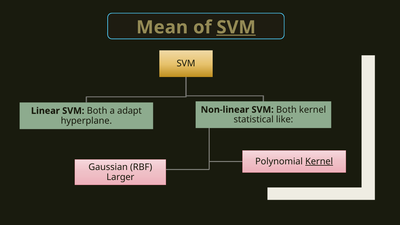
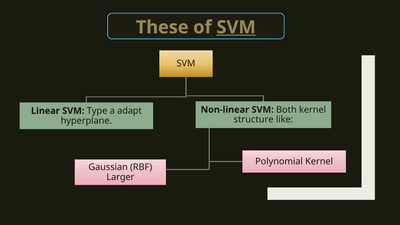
Mean: Mean -> These
Linear SVM Both: Both -> Type
statistical: statistical -> structure
Kernel at (319, 161) underline: present -> none
